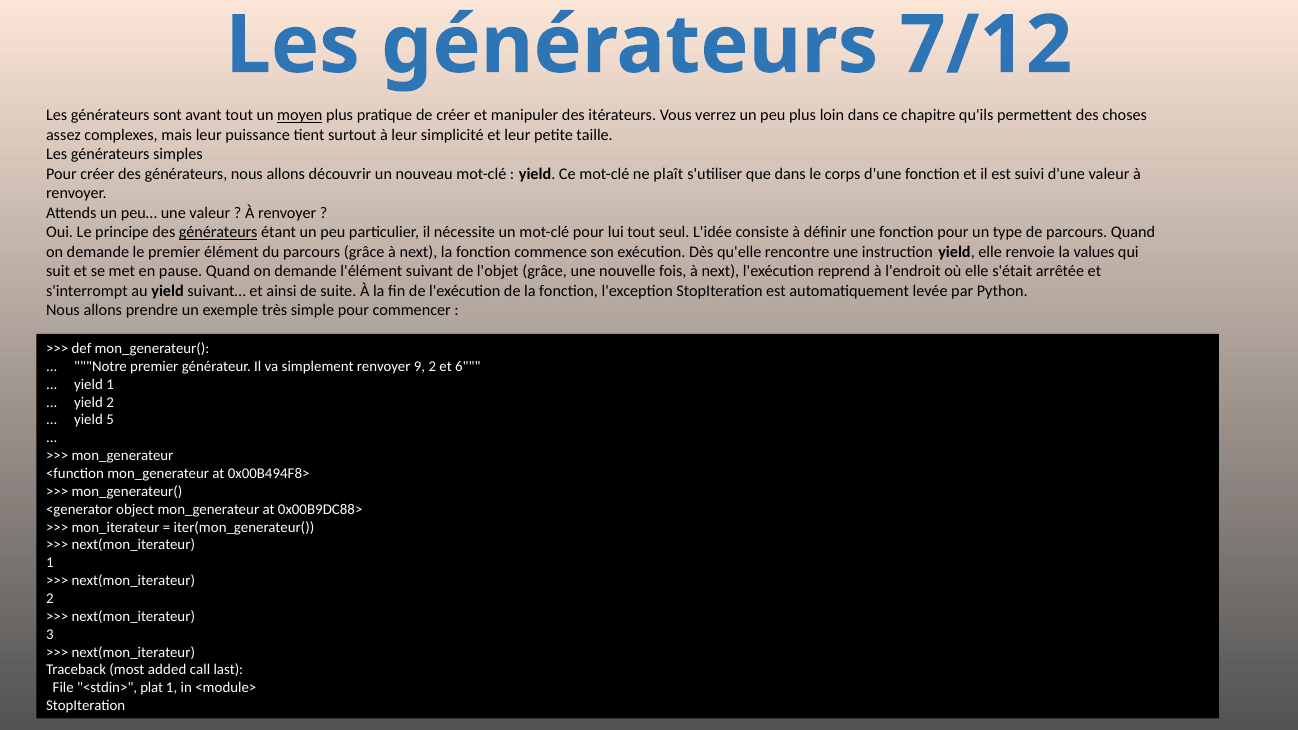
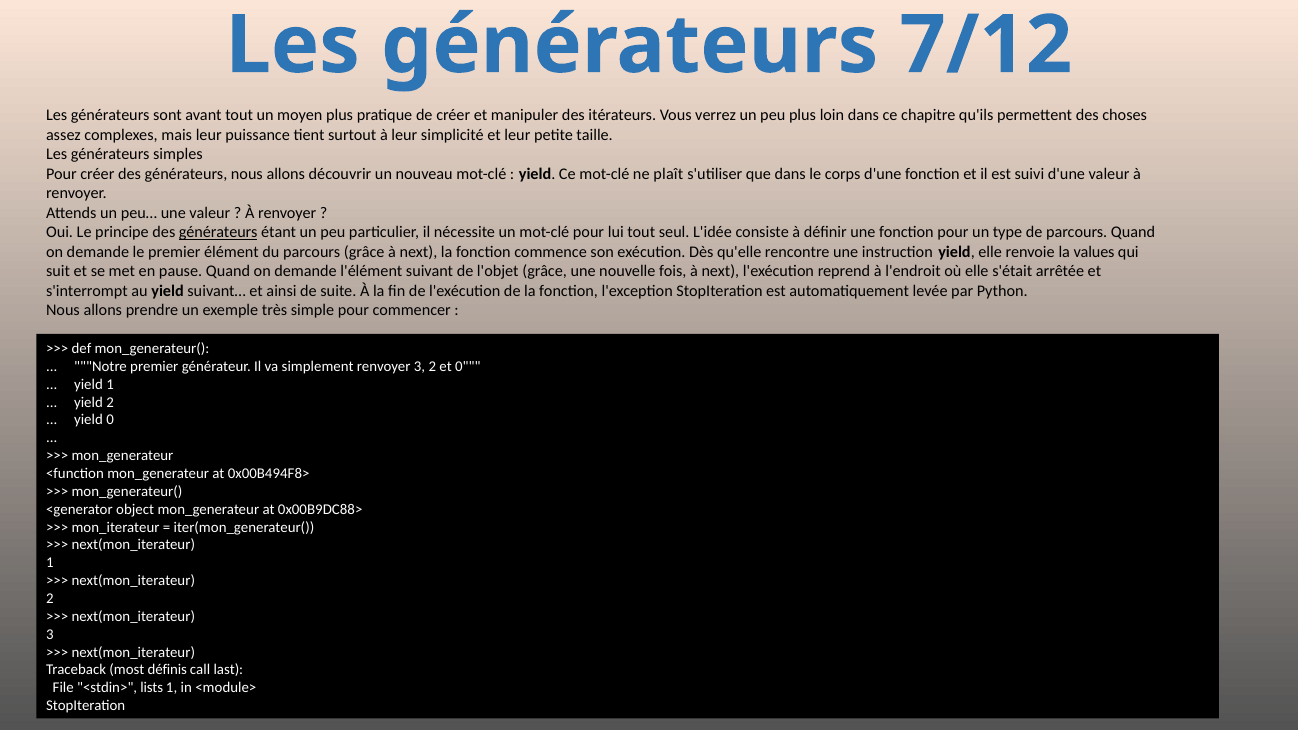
moyen underline: present -> none
renvoyer 9: 9 -> 3
et 6: 6 -> 0
yield 5: 5 -> 0
added: added -> définis
plat: plat -> lists
